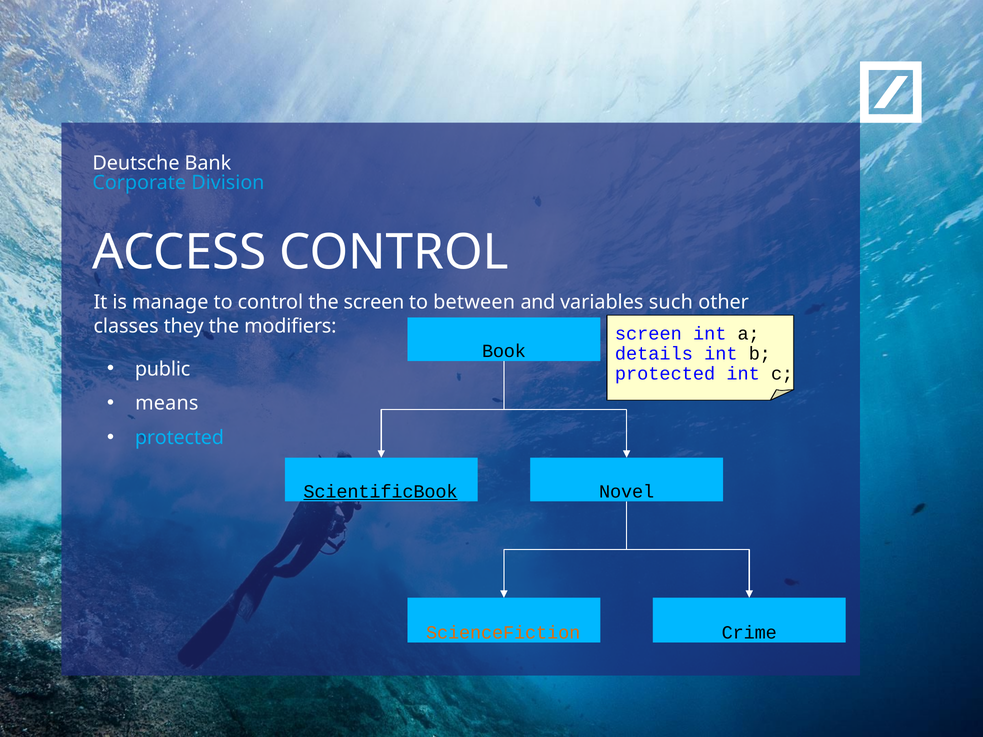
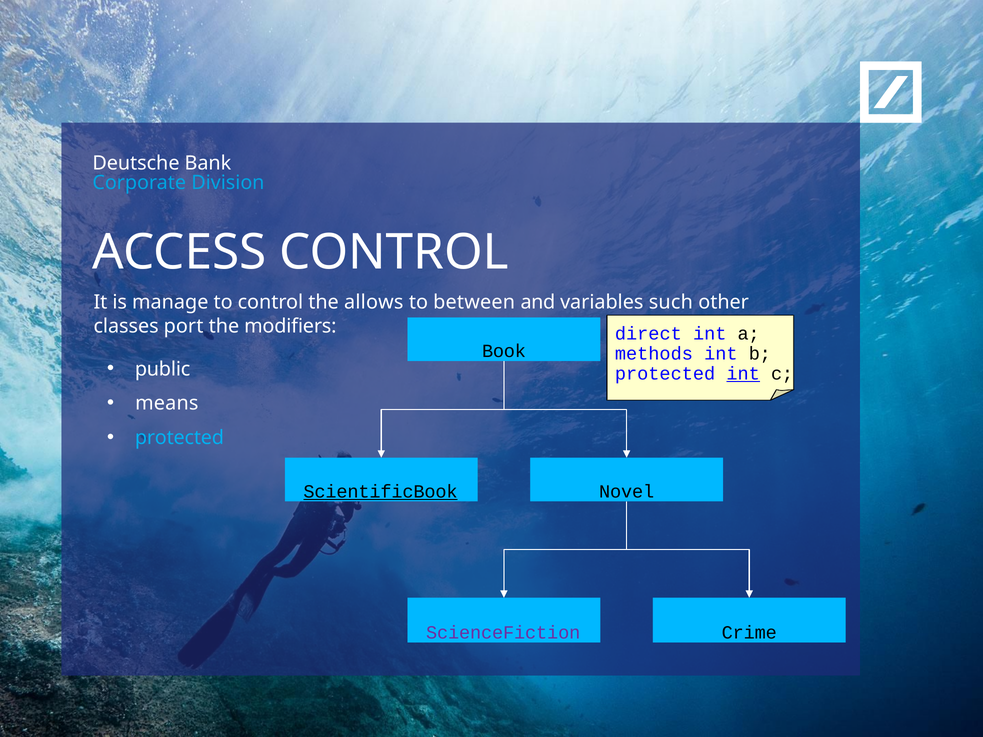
the screen: screen -> allows
they: they -> port
screen at (648, 334): screen -> direct
details: details -> methods
int at (743, 374) underline: none -> present
ScienceFiction colour: orange -> purple
